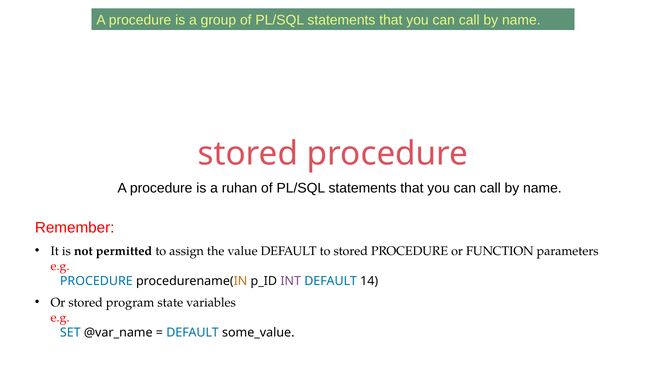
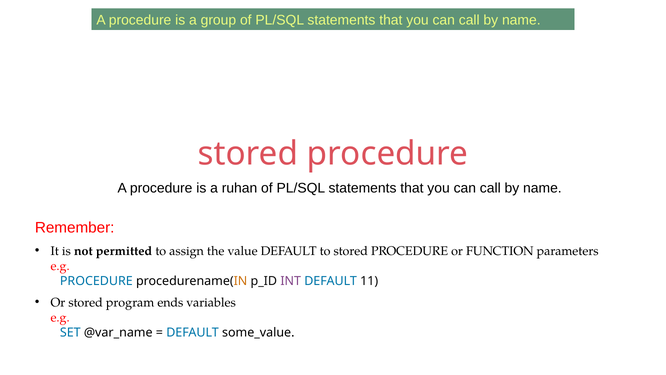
14: 14 -> 11
state: state -> ends
